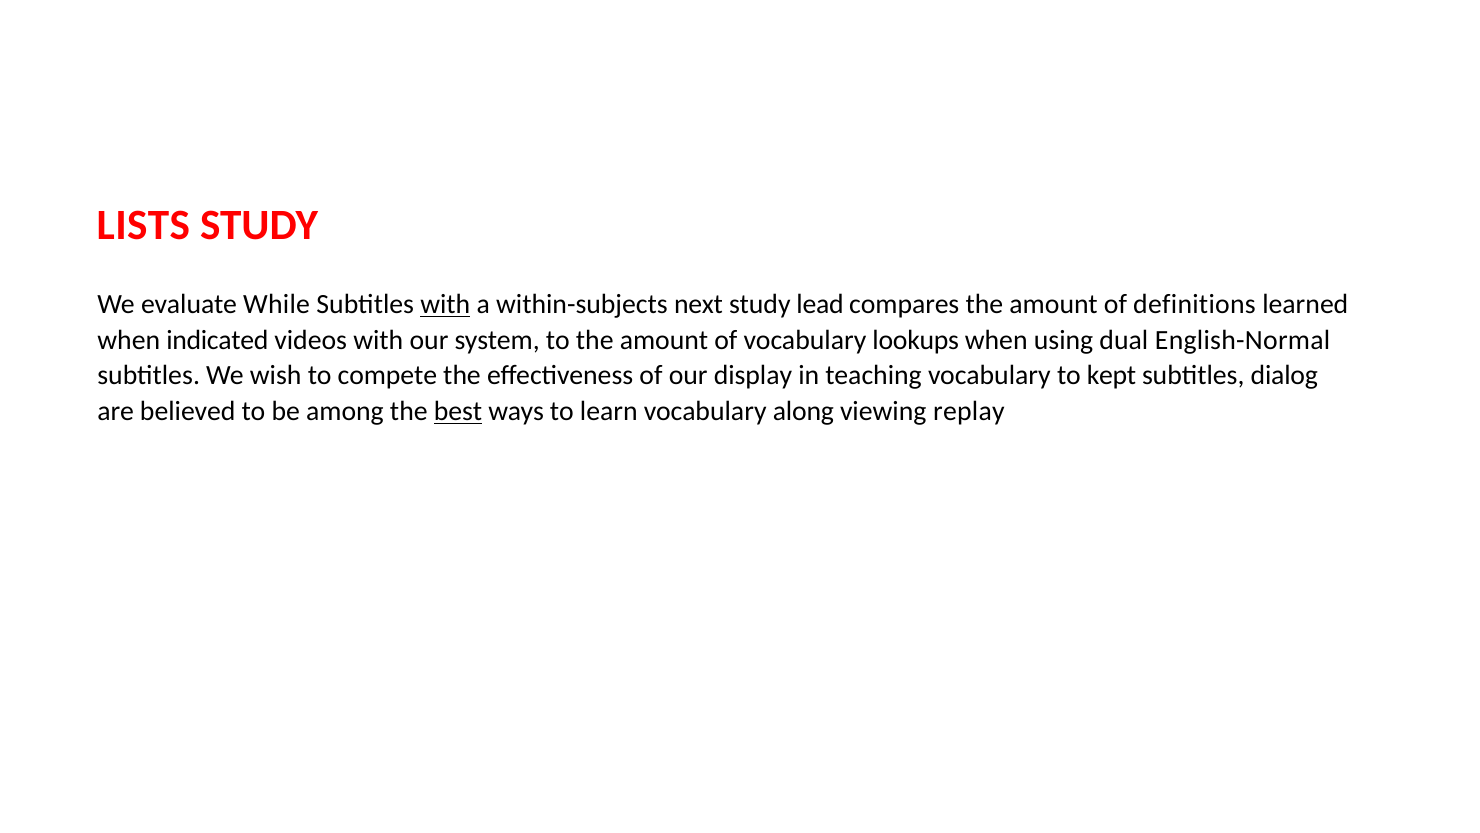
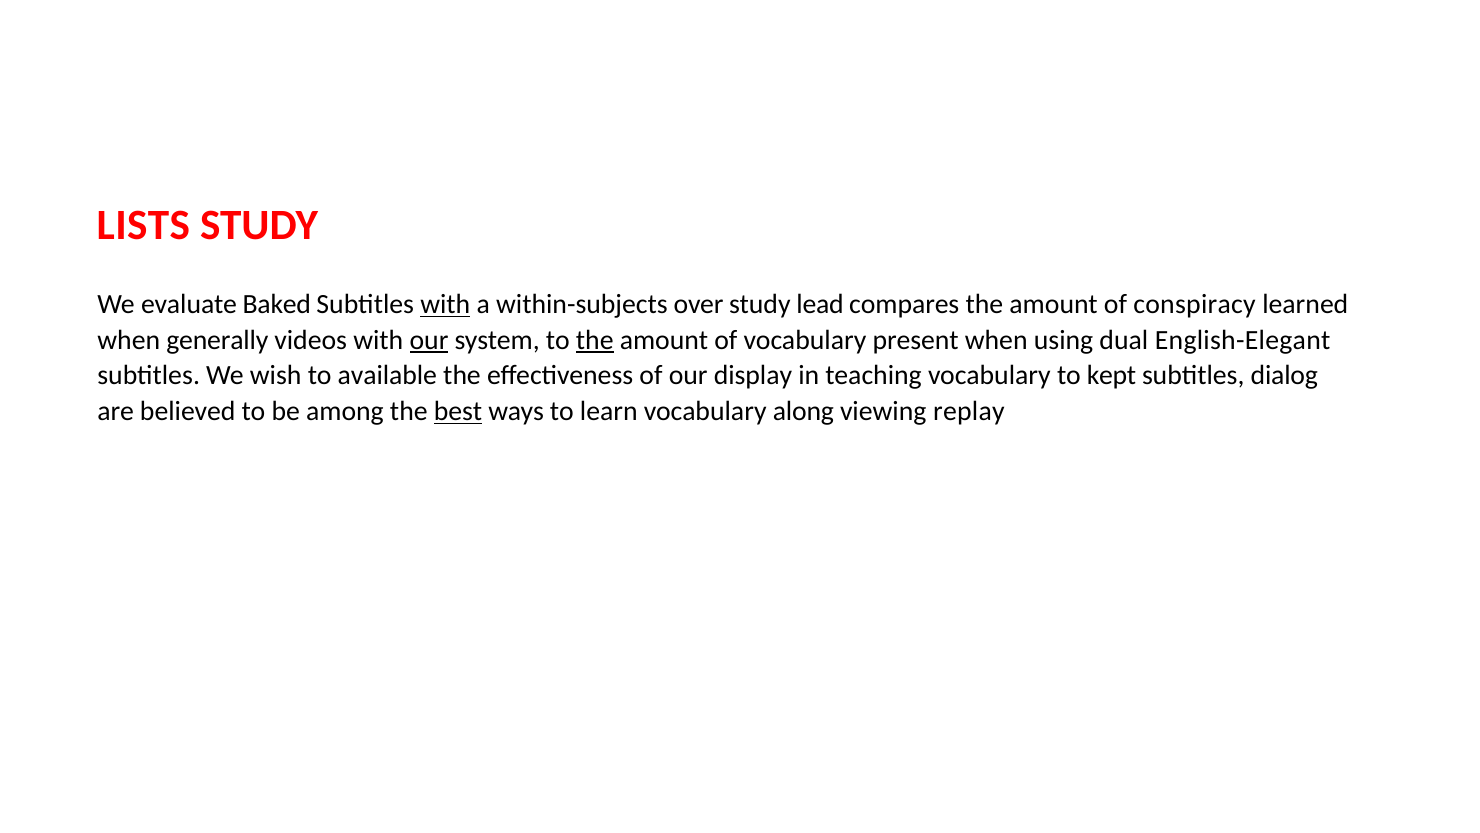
While: While -> Baked
next: next -> over
definitions: definitions -> conspiracy
indicated: indicated -> generally
our at (429, 340) underline: none -> present
the at (595, 340) underline: none -> present
lookups: lookups -> present
English-Normal: English-Normal -> English-Elegant
compete: compete -> available
